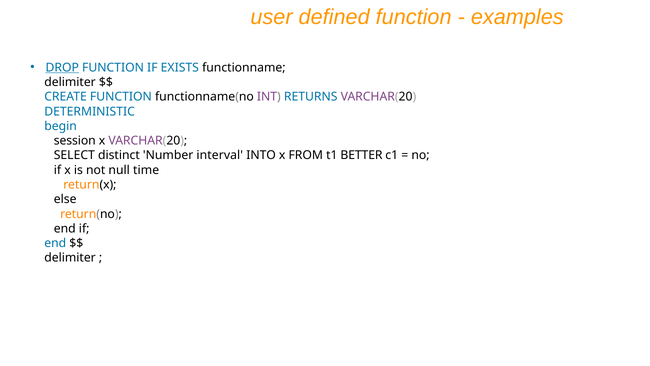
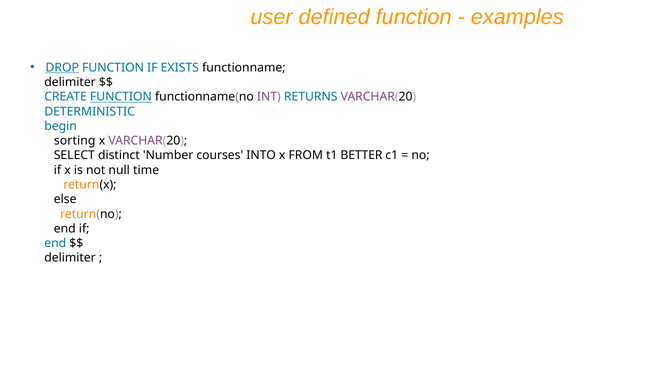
FUNCTION at (121, 97) underline: none -> present
session: session -> sorting
interval: interval -> courses
